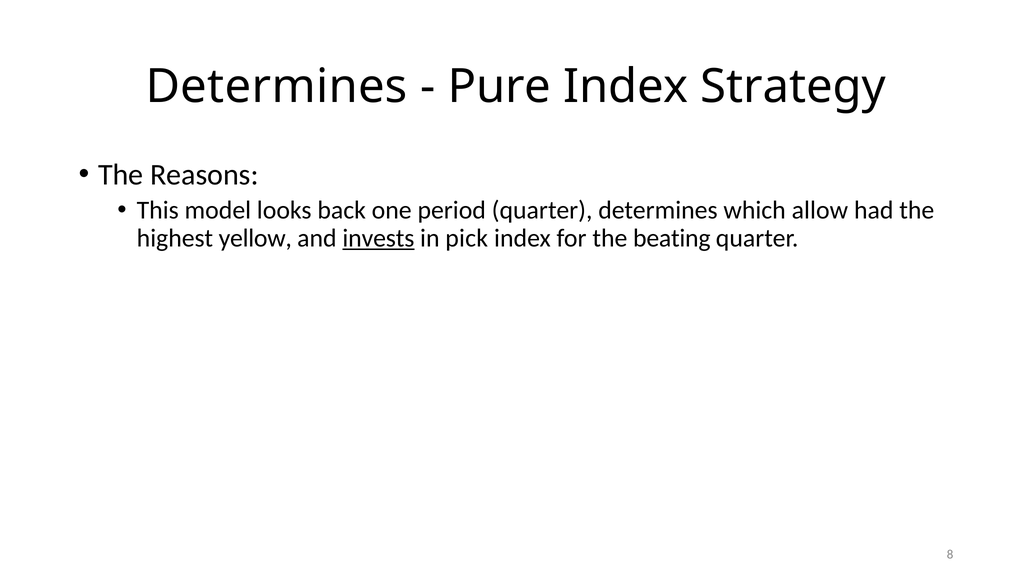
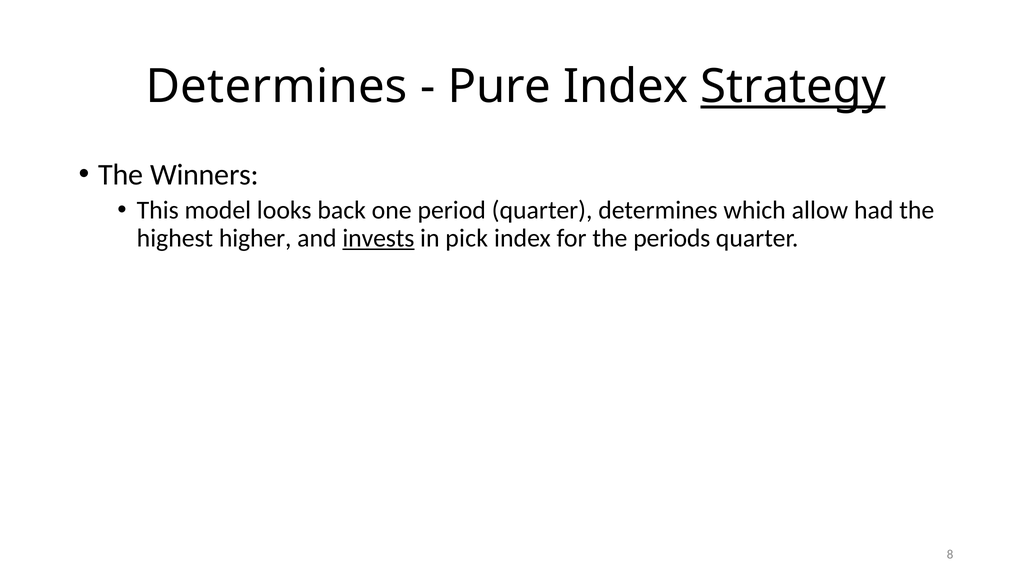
Strategy underline: none -> present
Reasons: Reasons -> Winners
yellow: yellow -> higher
beating: beating -> periods
